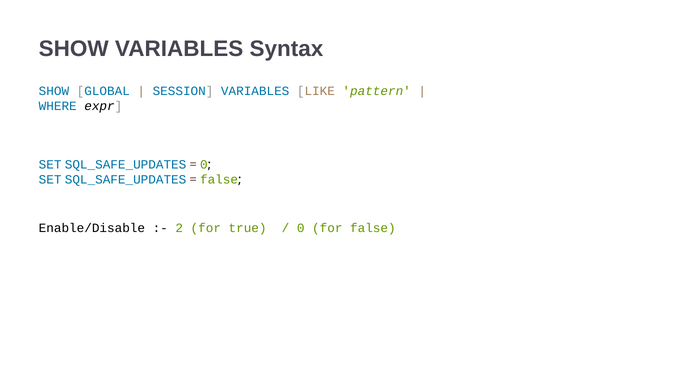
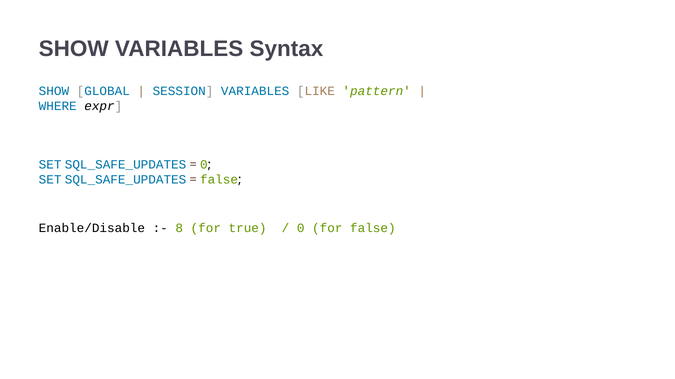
2: 2 -> 8
